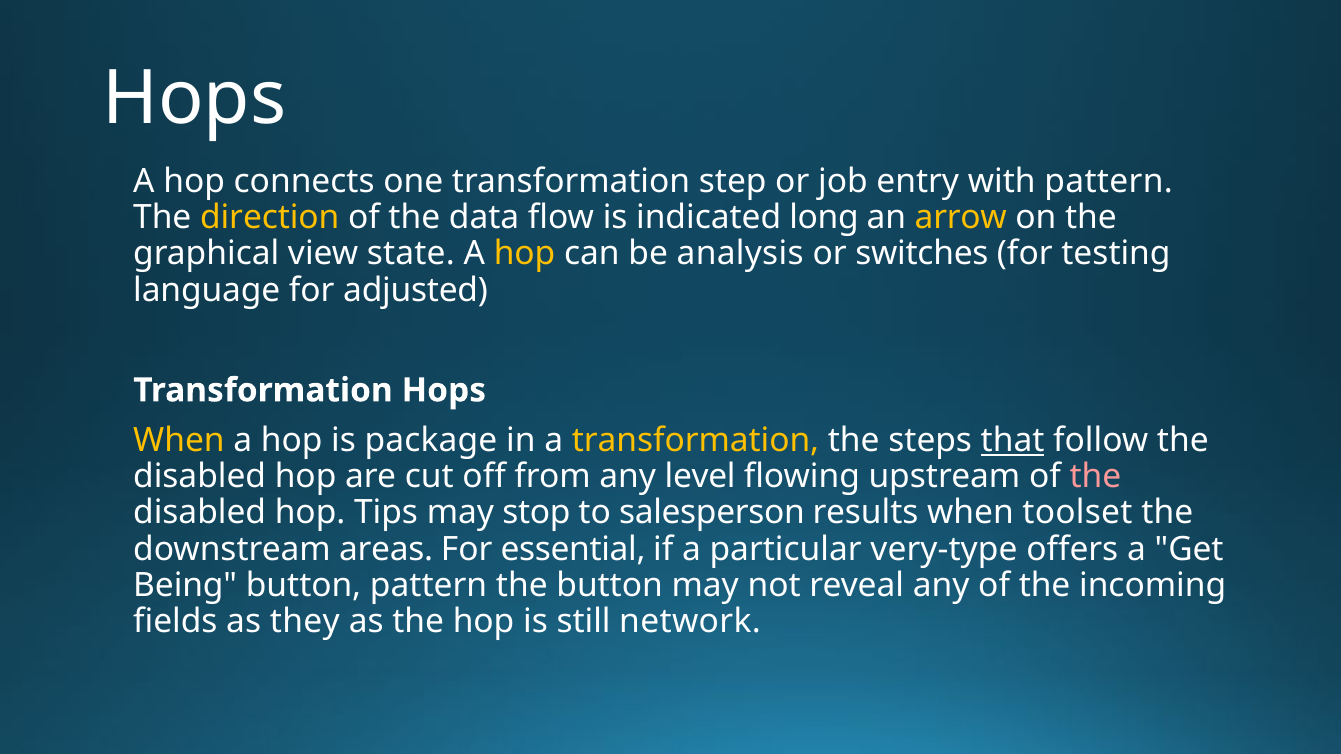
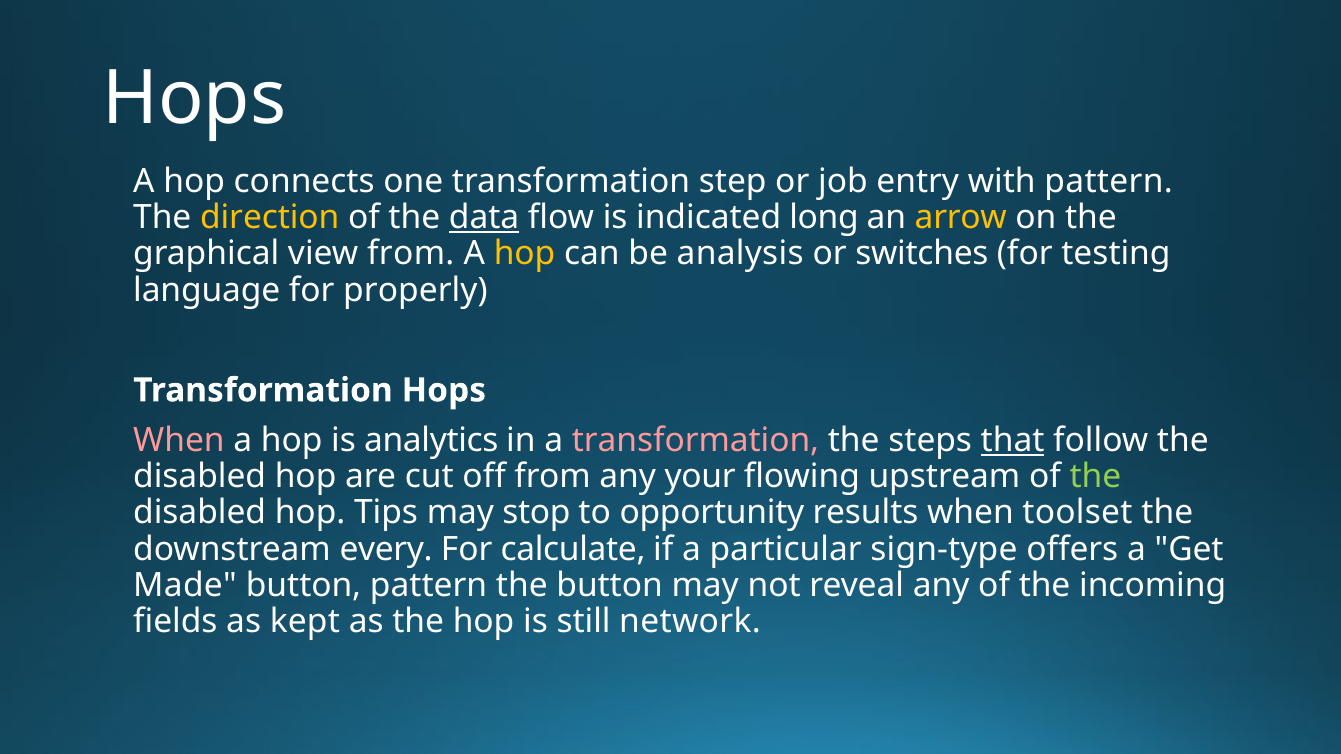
data underline: none -> present
view state: state -> from
adjusted: adjusted -> properly
When at (179, 441) colour: yellow -> pink
package: package -> analytics
transformation at (695, 441) colour: yellow -> pink
level: level -> your
the at (1095, 477) colour: pink -> light green
salesperson: salesperson -> opportunity
areas: areas -> every
essential: essential -> calculate
very-type: very-type -> sign-type
Being: Being -> Made
they: they -> kept
